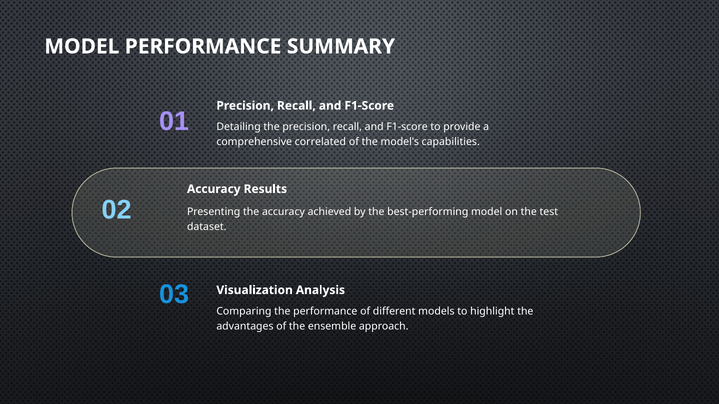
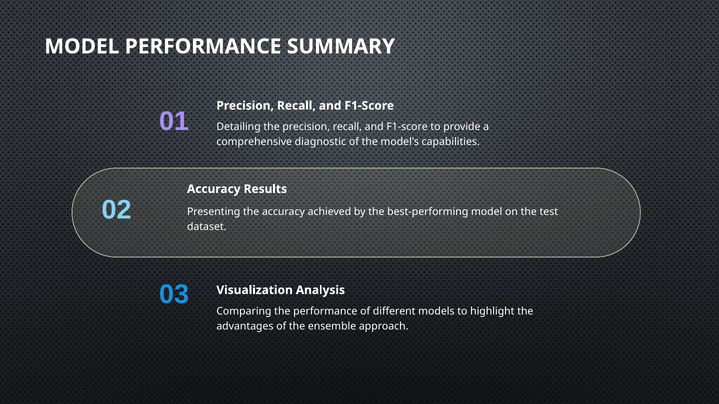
correlated: correlated -> diagnostic
